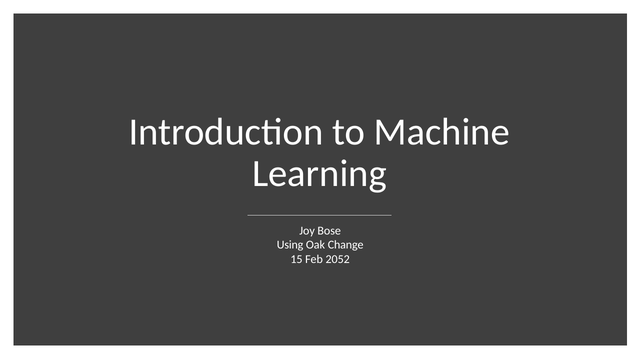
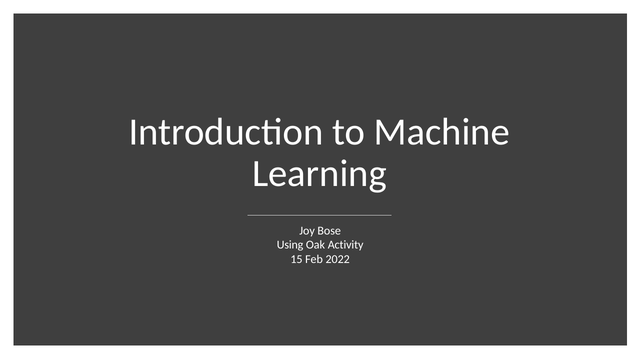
Change: Change -> Activity
2052: 2052 -> 2022
